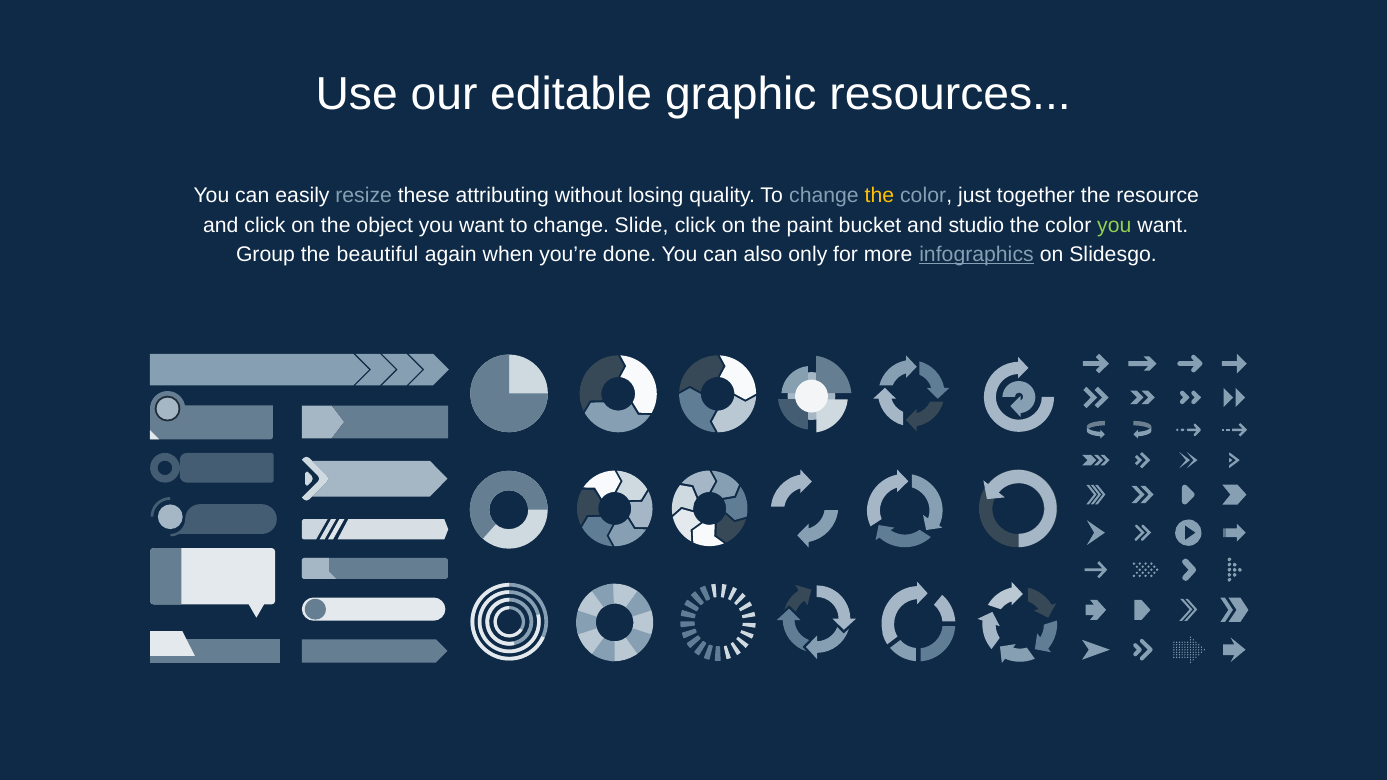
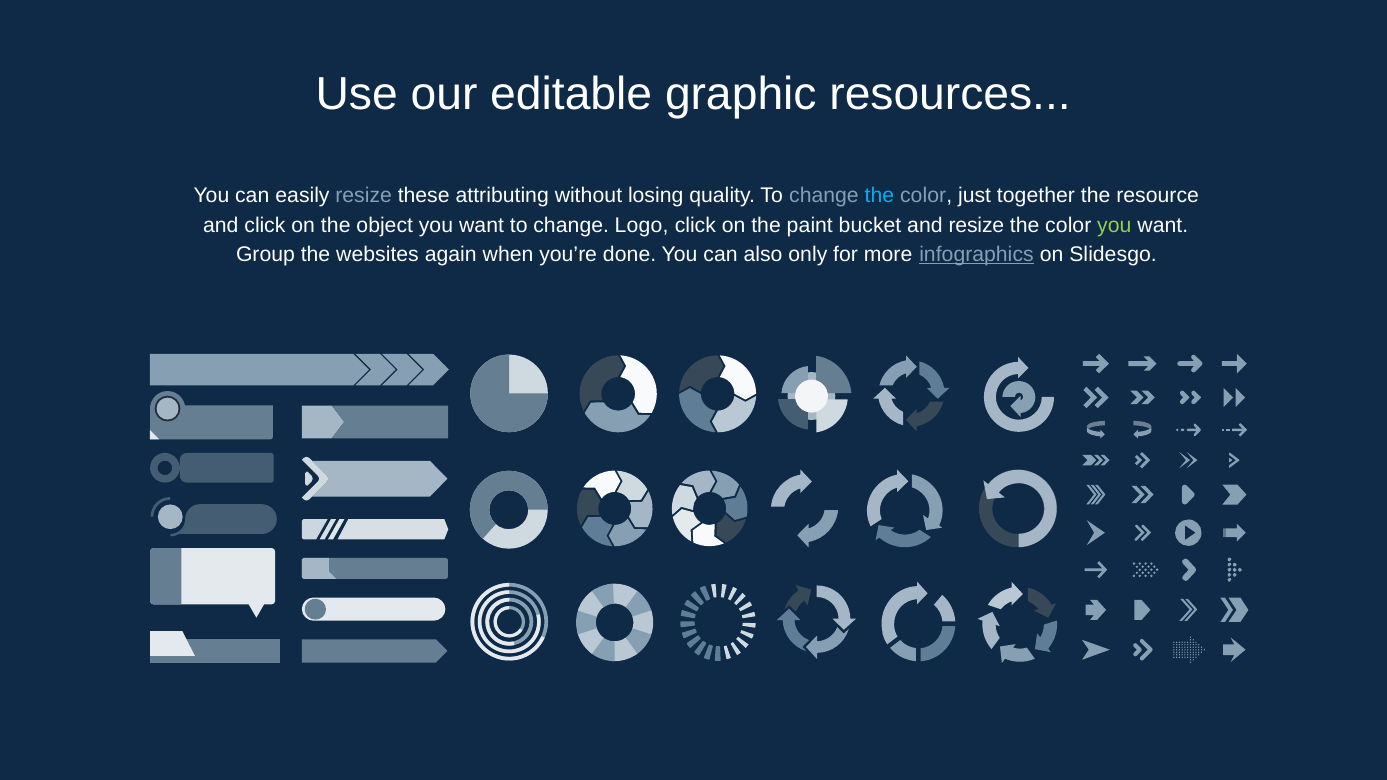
the at (879, 196) colour: yellow -> light blue
Slide: Slide -> Logo
and studio: studio -> resize
beautiful: beautiful -> websites
